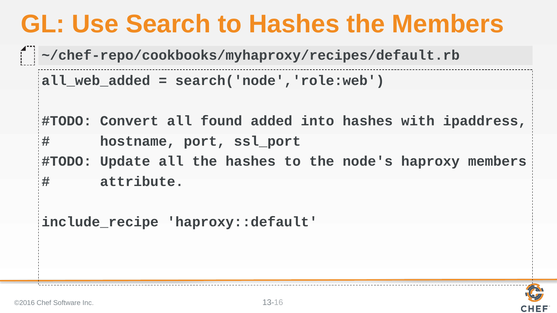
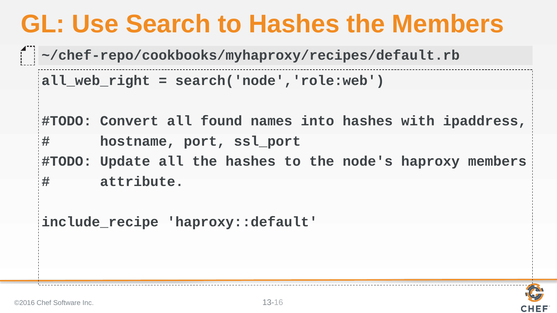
all_web_added: all_web_added -> all_web_right
added: added -> names
